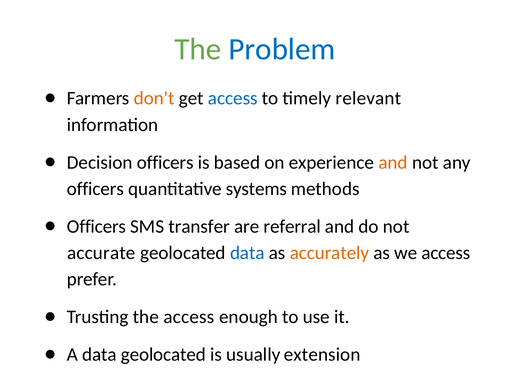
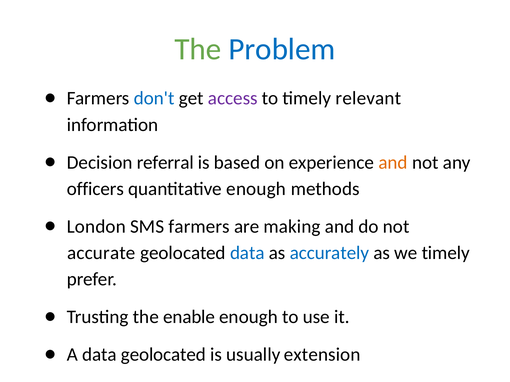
don't colour: orange -> blue
access at (233, 98) colour: blue -> purple
Decision officers: officers -> referral
quantitative systems: systems -> enough
Officers at (96, 227): Officers -> London
SMS transfer: transfer -> farmers
referral: referral -> making
accurately colour: orange -> blue
we access: access -> timely
the access: access -> enable
